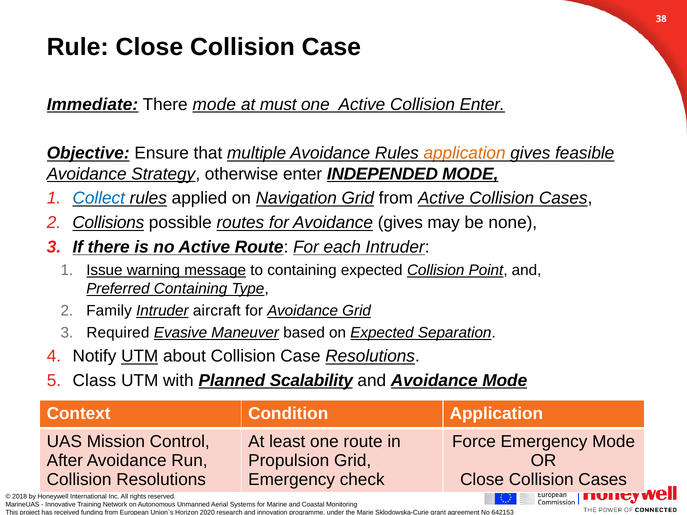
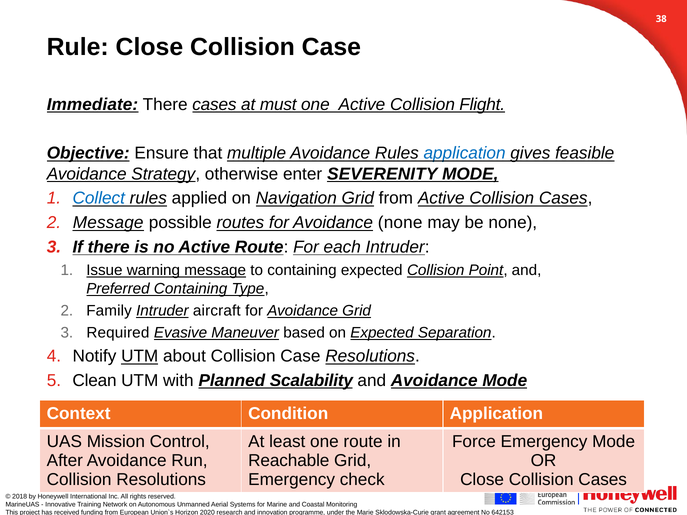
There mode: mode -> cases
Collision Enter: Enter -> Flight
application at (465, 153) colour: orange -> blue
INDEPENDED: INDEPENDED -> SEVERENITY
Collisions at (108, 223): Collisions -> Message
Avoidance gives: gives -> none
Class: Class -> Clean
Propulsion: Propulsion -> Reachable
